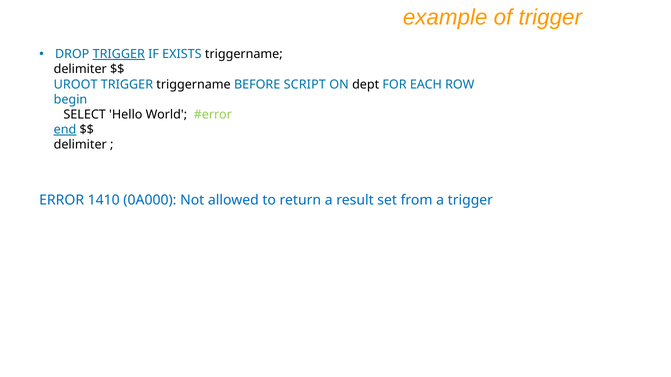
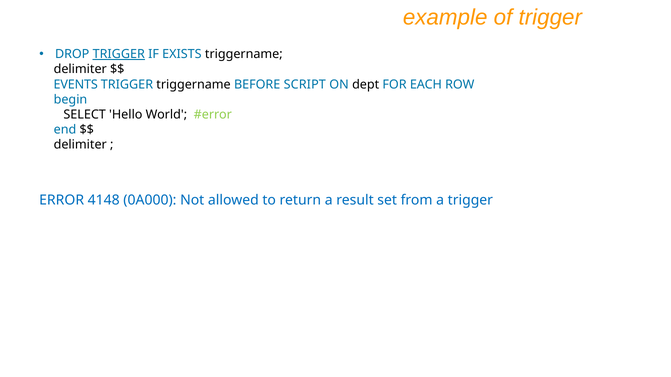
UROOT: UROOT -> EVENTS
end underline: present -> none
1410: 1410 -> 4148
